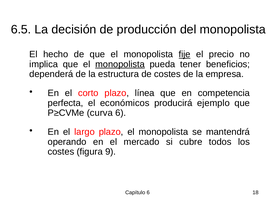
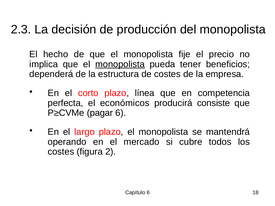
6.5: 6.5 -> 2.3
fije underline: present -> none
ejemplo: ejemplo -> consiste
curva: curva -> pagar
9: 9 -> 2
